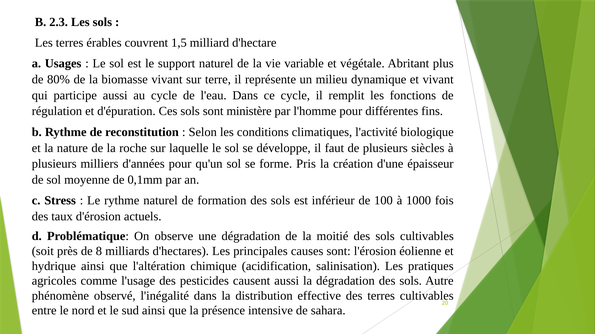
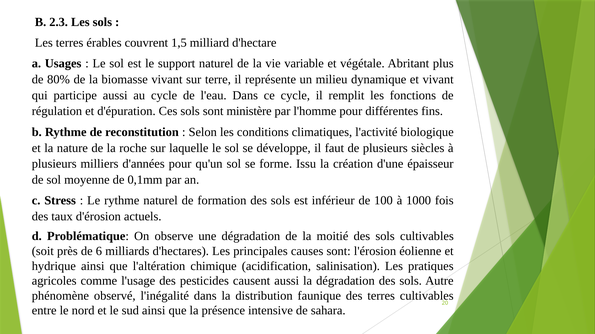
Pris: Pris -> Issu
8: 8 -> 6
effective: effective -> faunique
